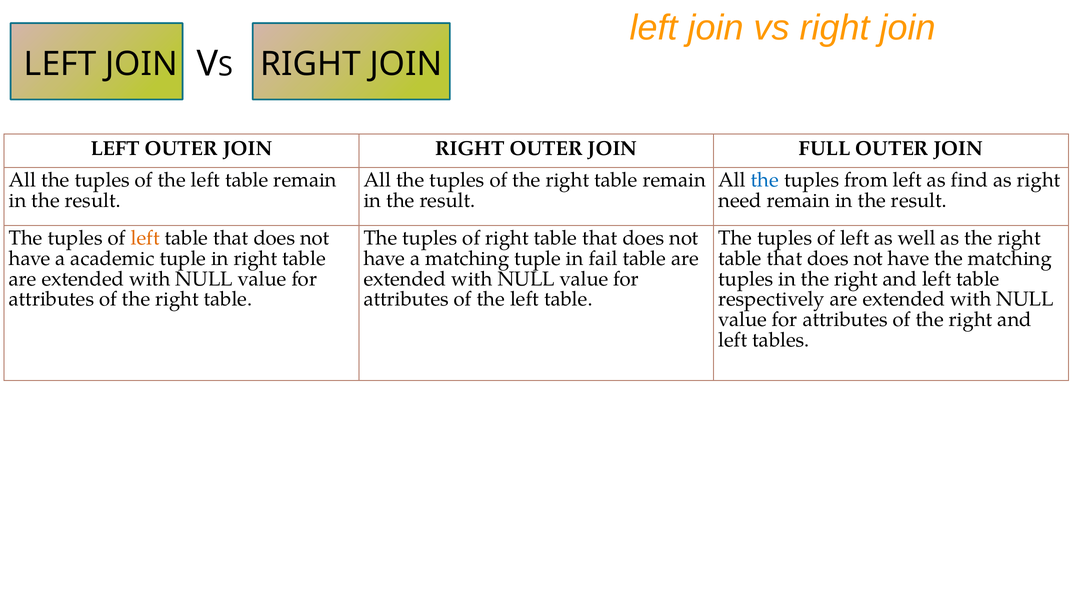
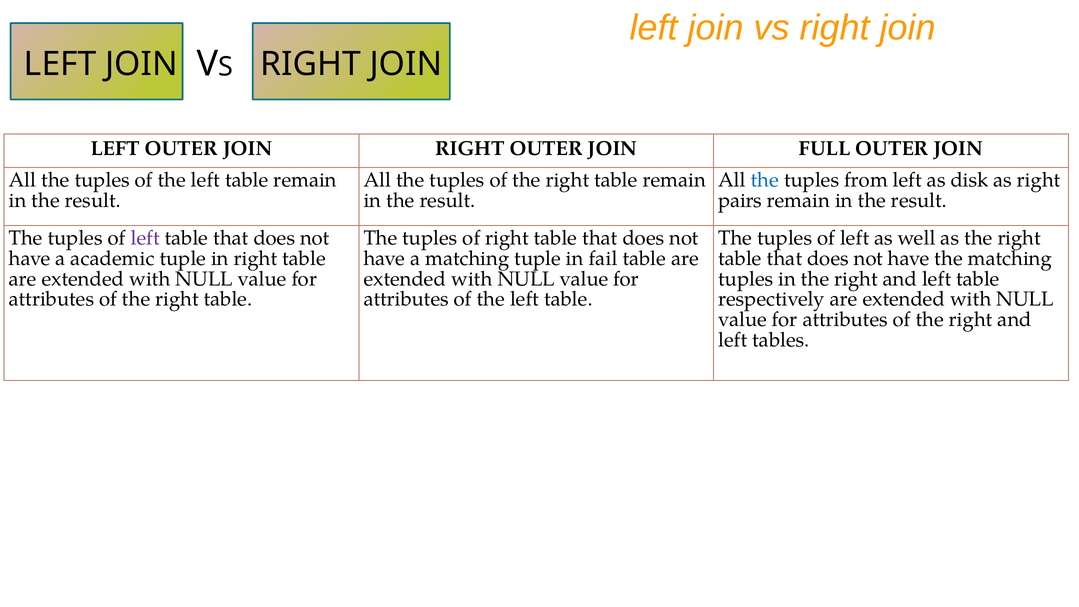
find: find -> disk
need: need -> pairs
left at (145, 238) colour: orange -> purple
